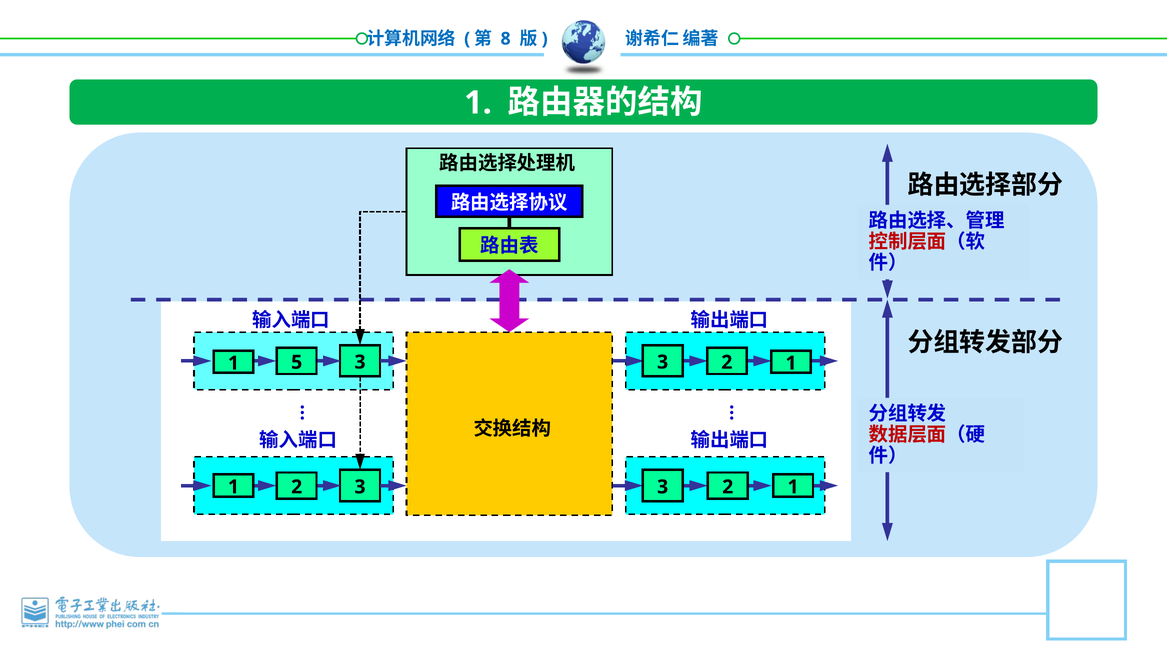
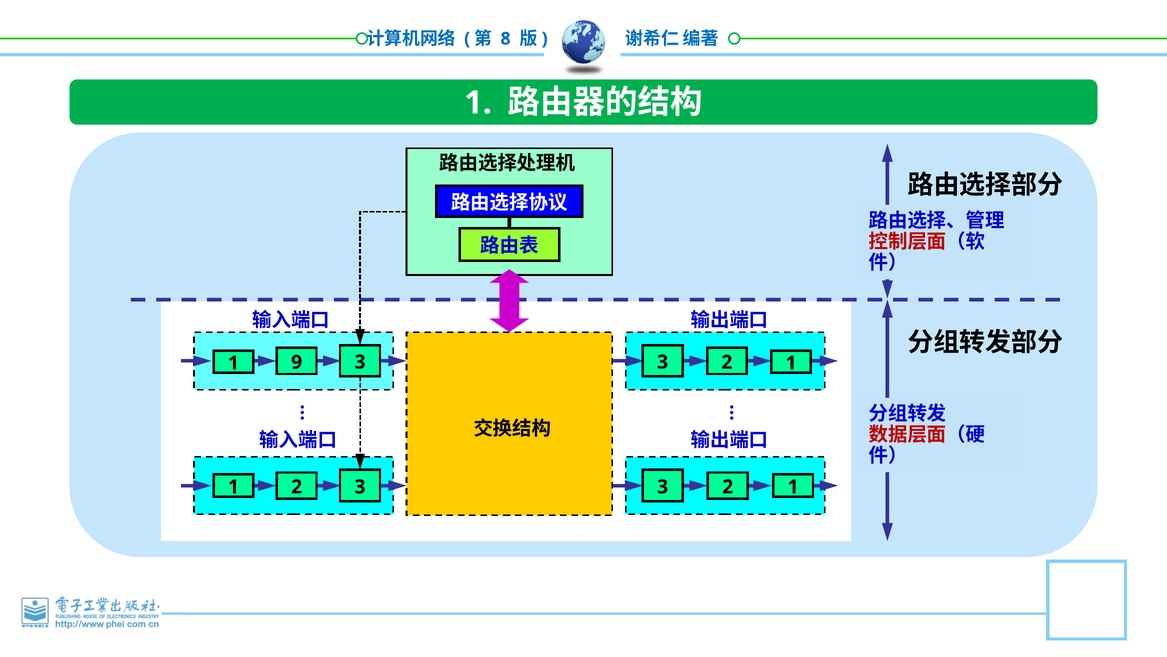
5: 5 -> 9
